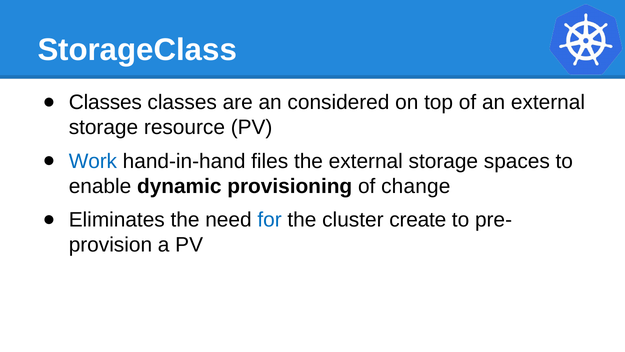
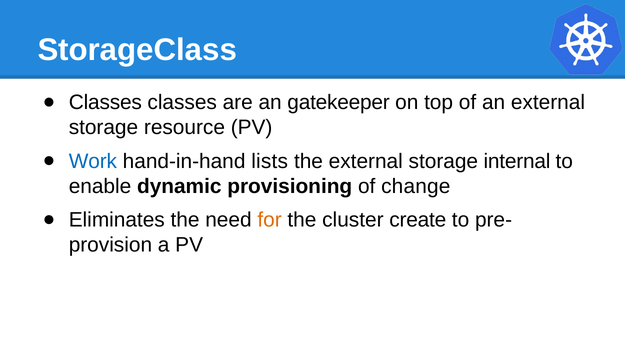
considered: considered -> gatekeeper
files: files -> lists
spaces: spaces -> internal
for colour: blue -> orange
